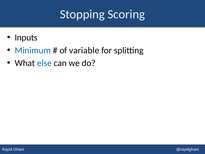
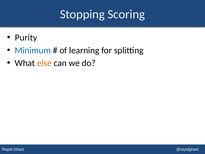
Inputs: Inputs -> Purity
variable: variable -> learning
else colour: blue -> orange
